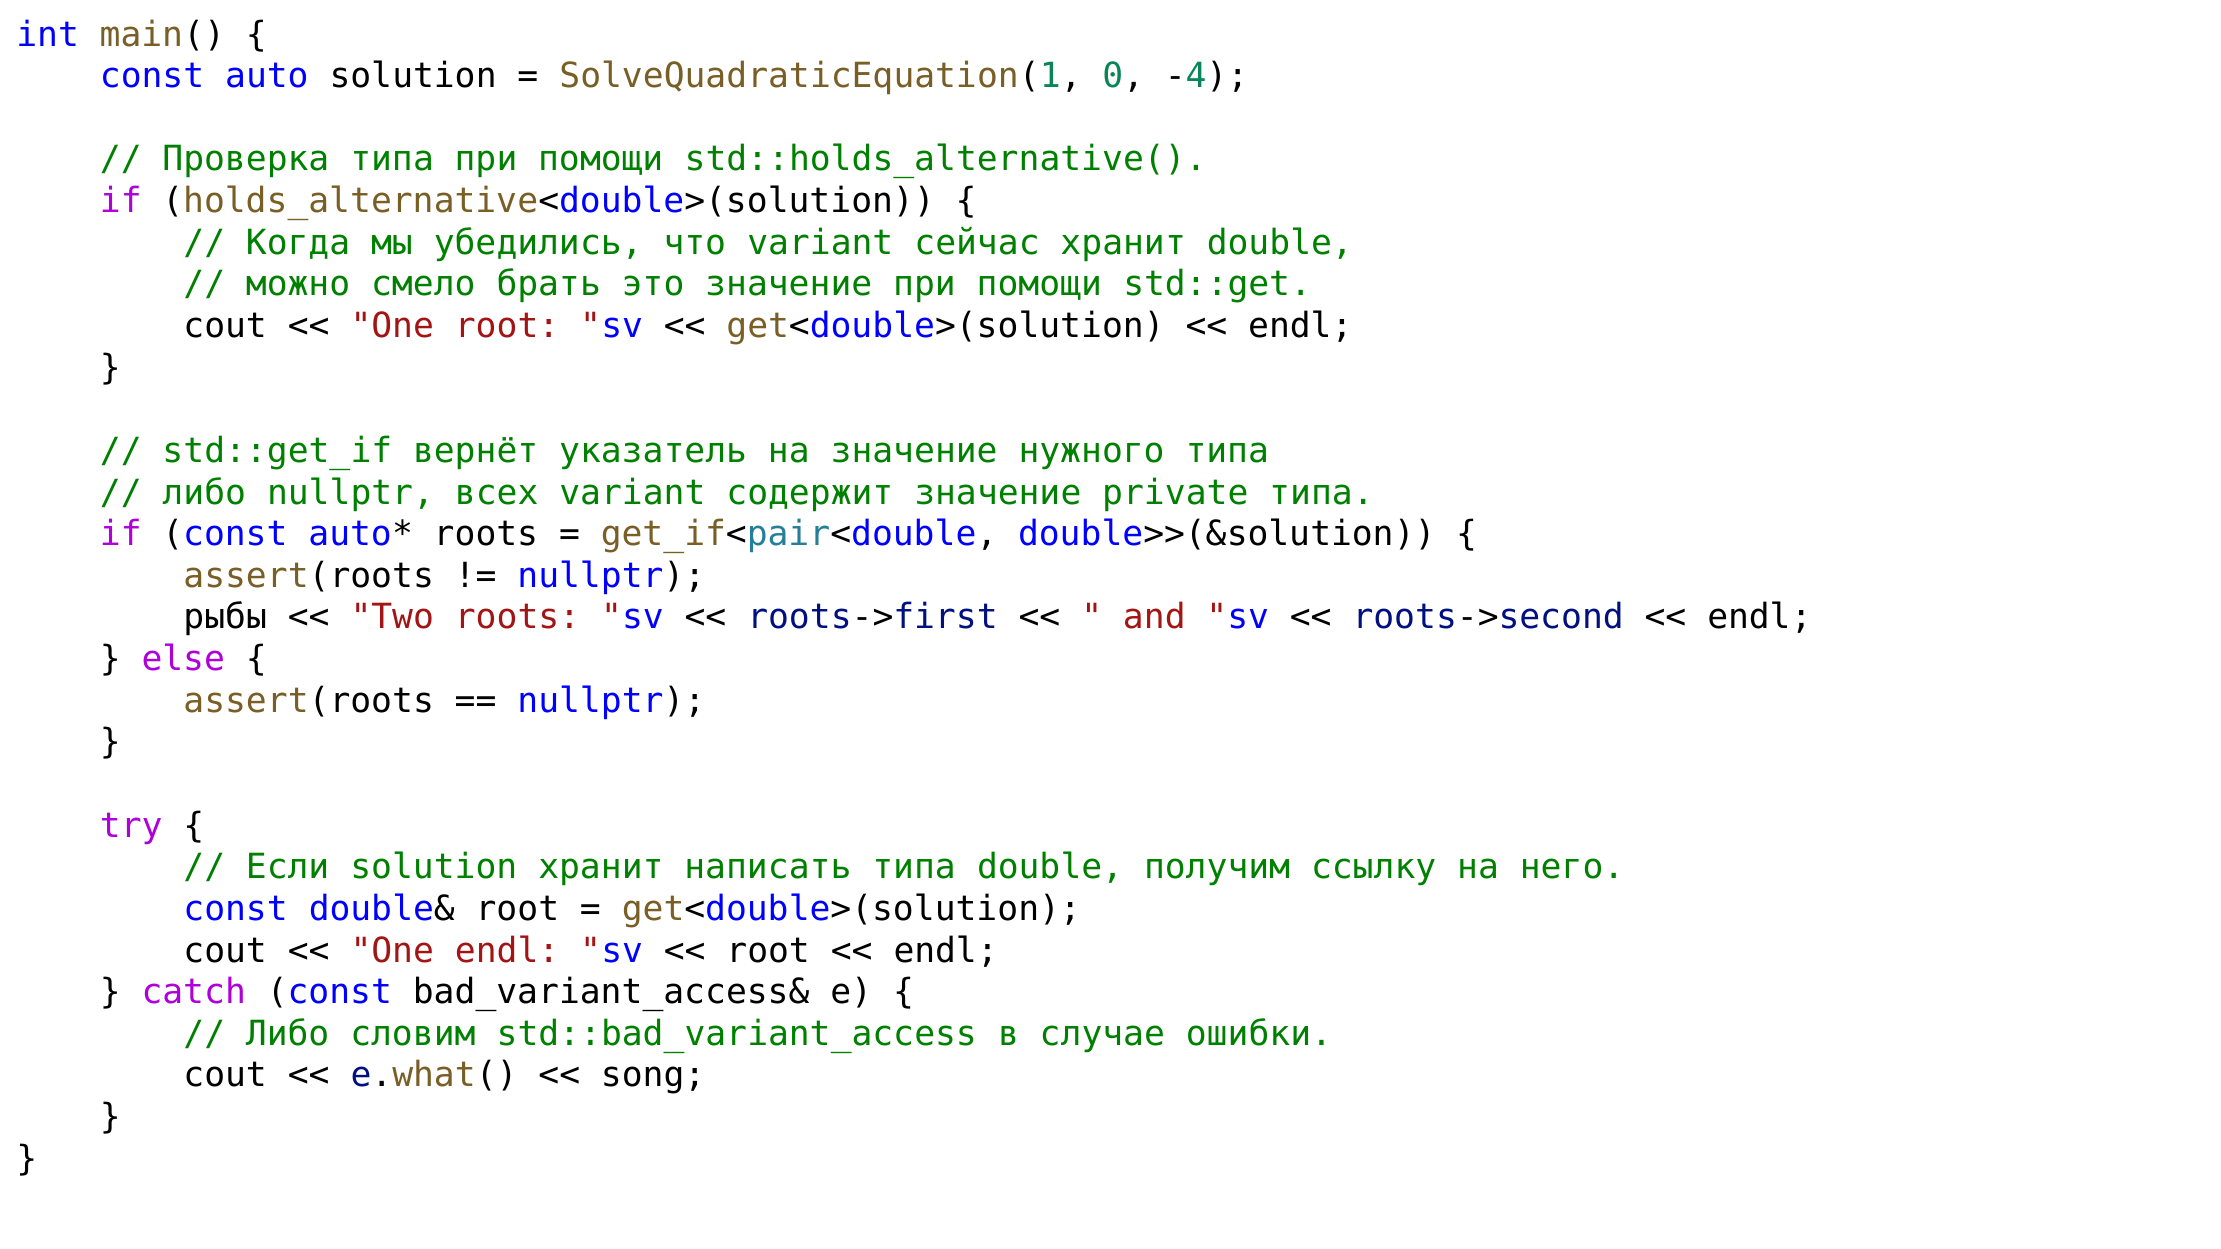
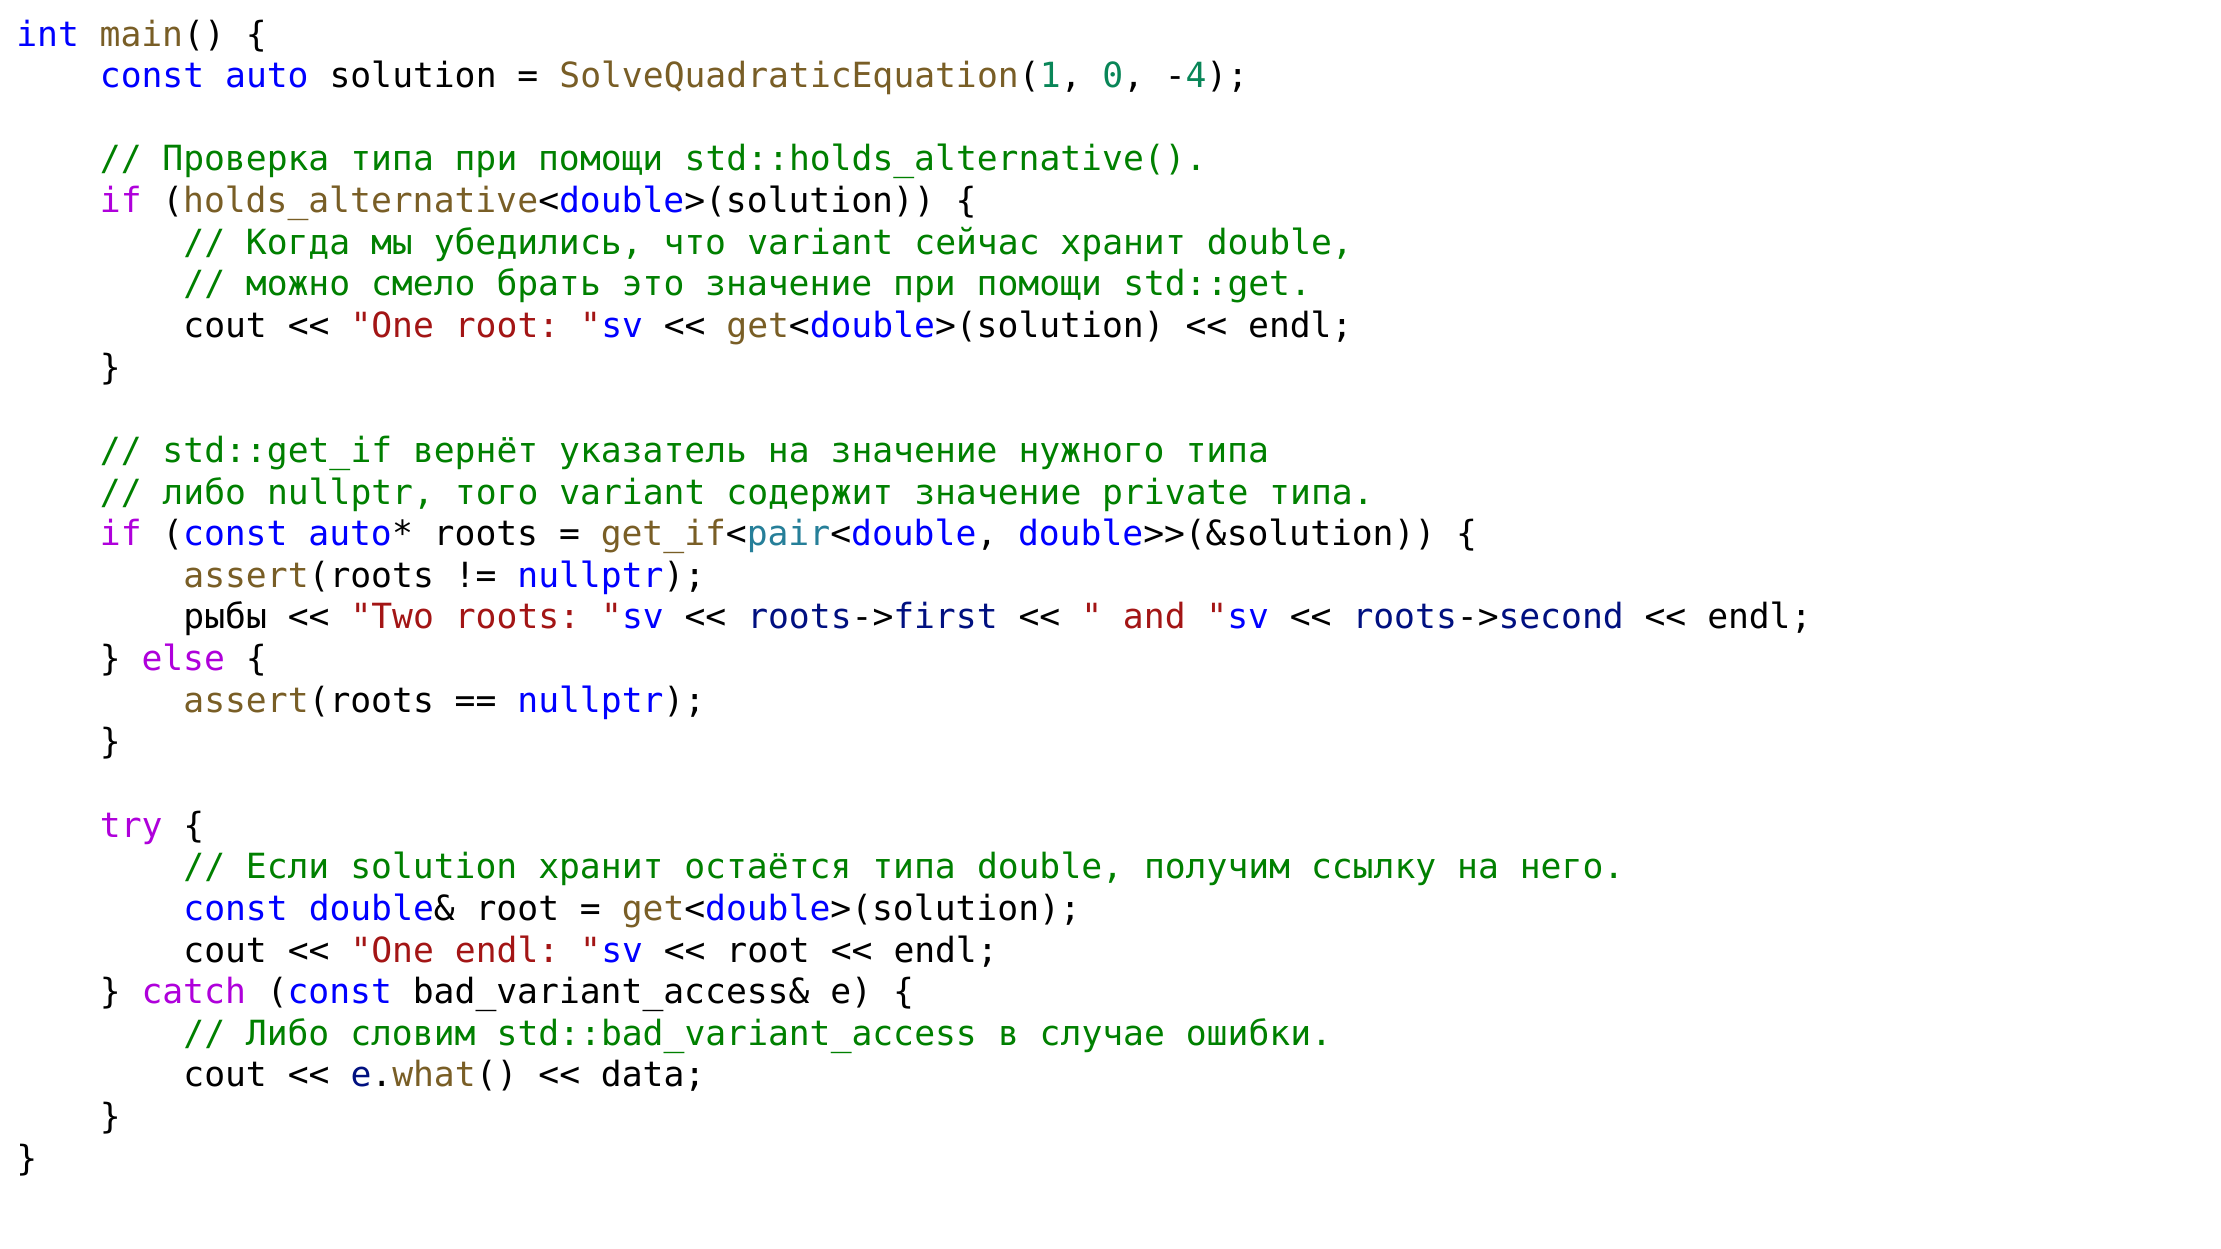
всех: всех -> того
написать: написать -> остаётся
song: song -> data
